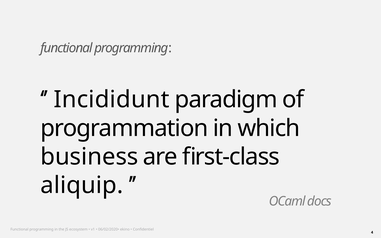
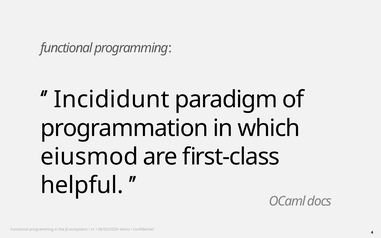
business: business -> eiusmod
aliquip: aliquip -> helpful
